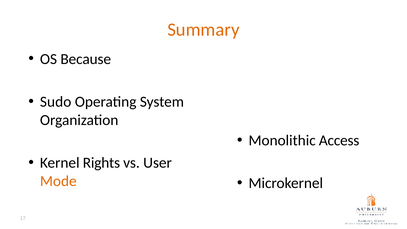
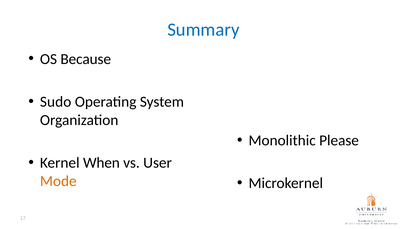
Summary colour: orange -> blue
Access: Access -> Please
Rights: Rights -> When
